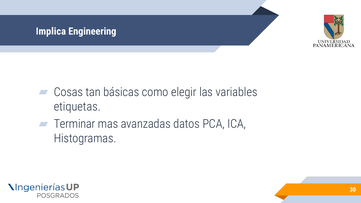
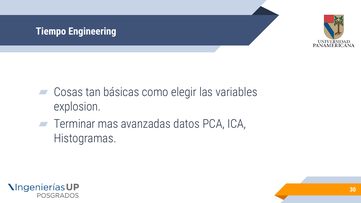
Implica: Implica -> Tiempo
etiquetas: etiquetas -> explosion
